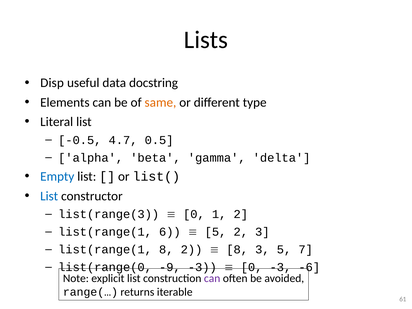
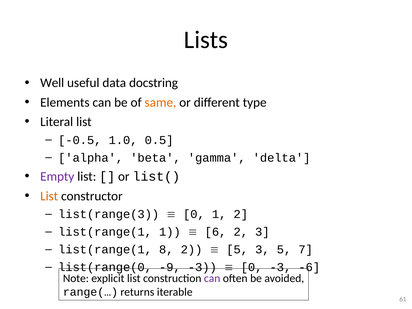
Disp: Disp -> Well
4.7: 4.7 -> 1.0
Empty colour: blue -> purple
List at (49, 196) colour: blue -> orange
list(range(1 6: 6 -> 1
5 at (216, 232): 5 -> 6
8 at (237, 250): 8 -> 5
